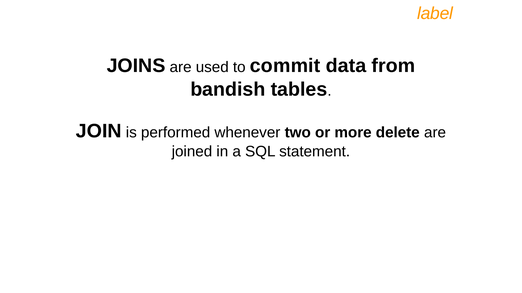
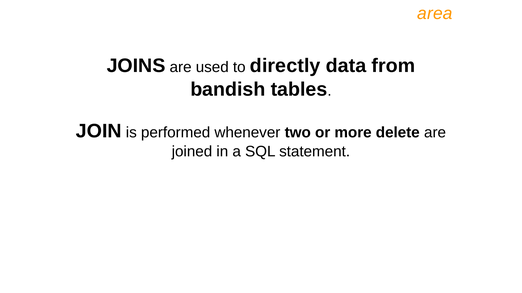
label: label -> area
commit: commit -> directly
